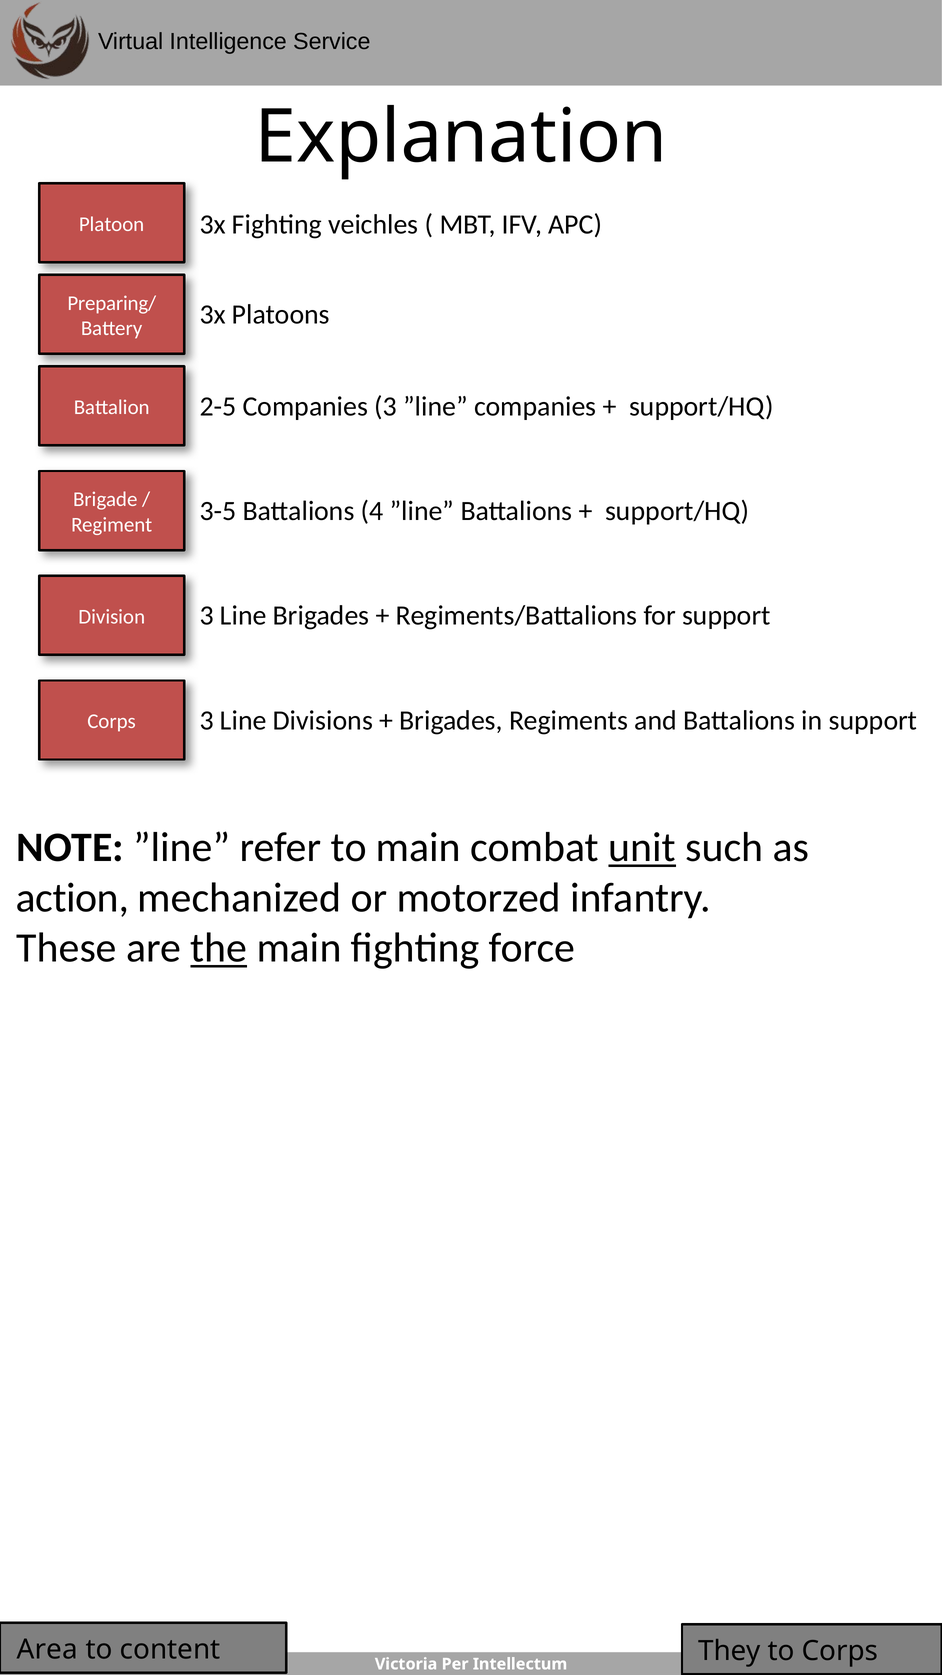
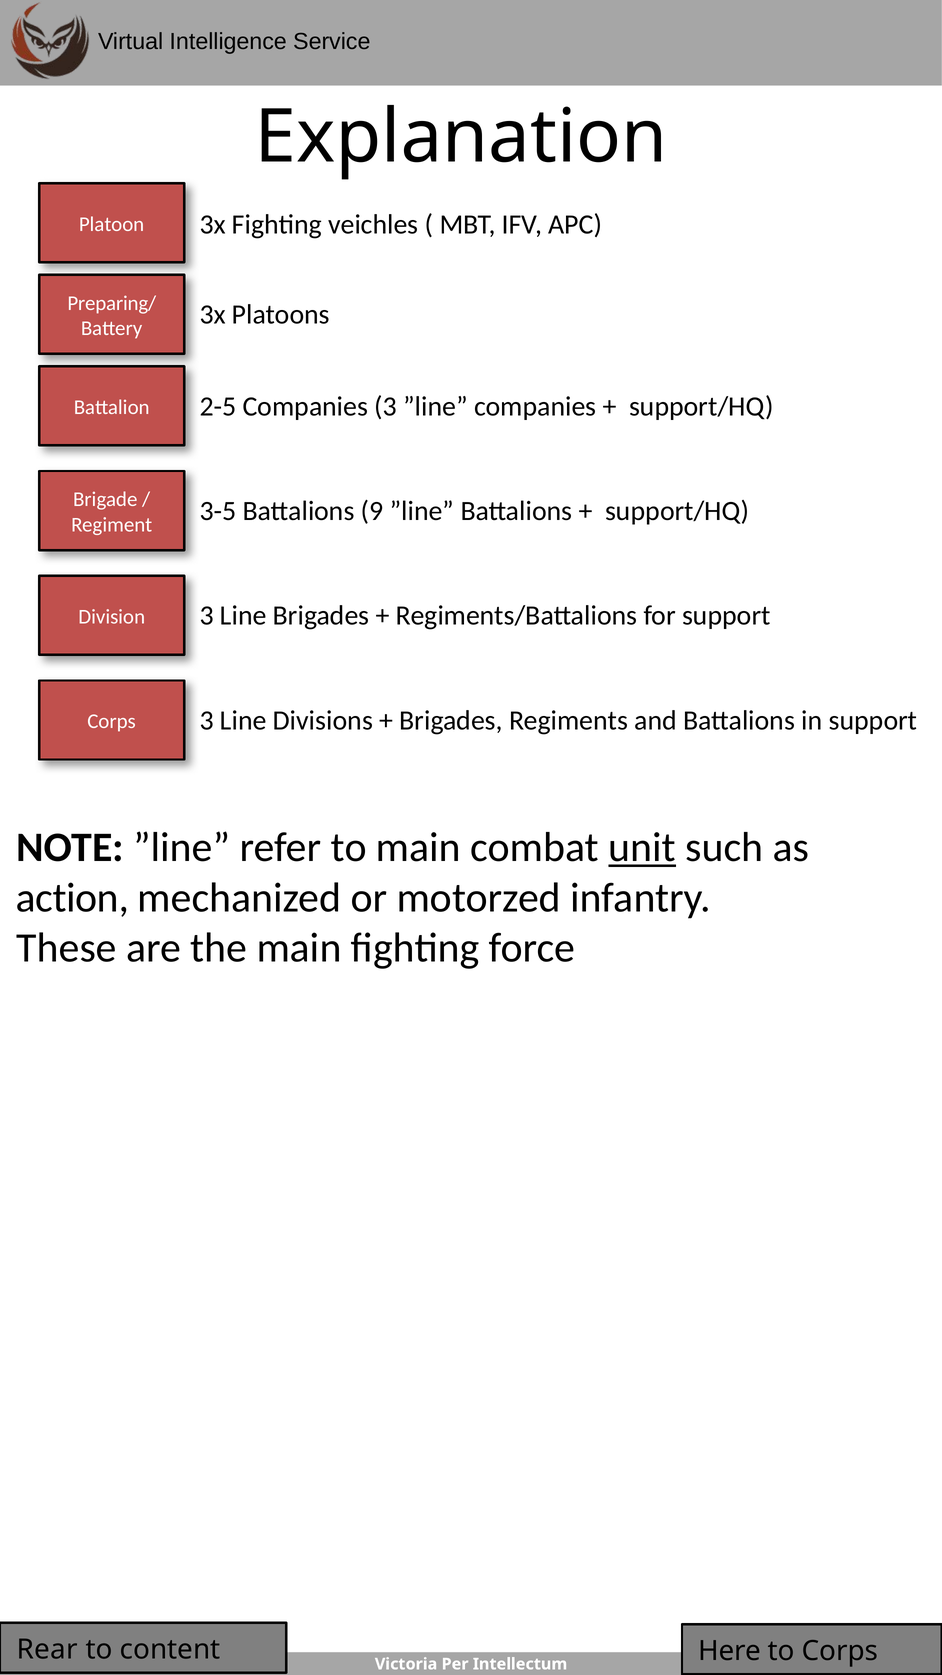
4: 4 -> 9
the underline: present -> none
Area: Area -> Rear
They: They -> Here
